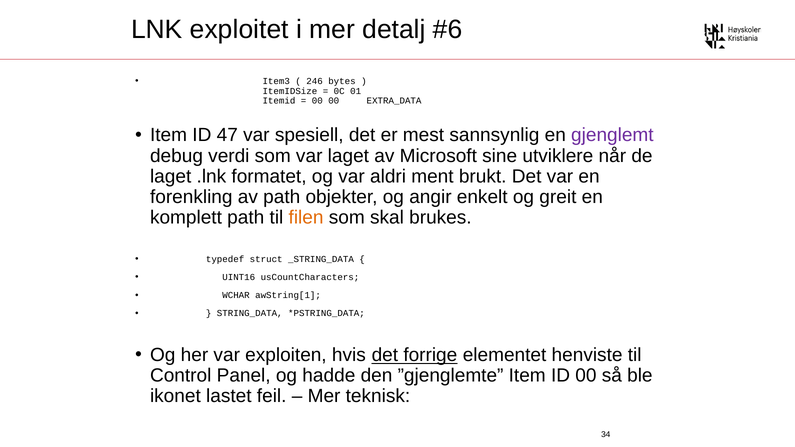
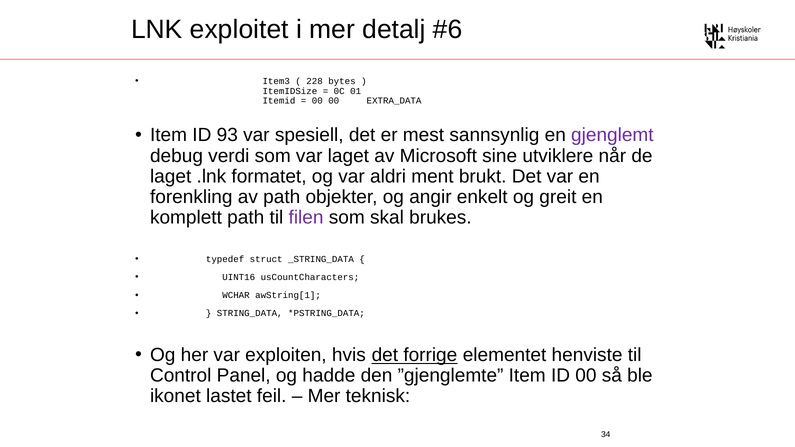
246: 246 -> 228
47: 47 -> 93
filen colour: orange -> purple
